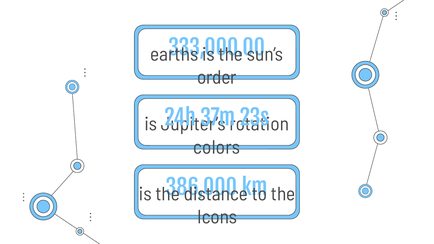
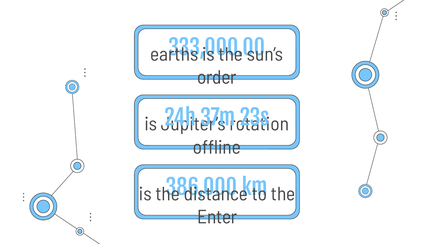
colors: colors -> offline
Icons: Icons -> Enter
